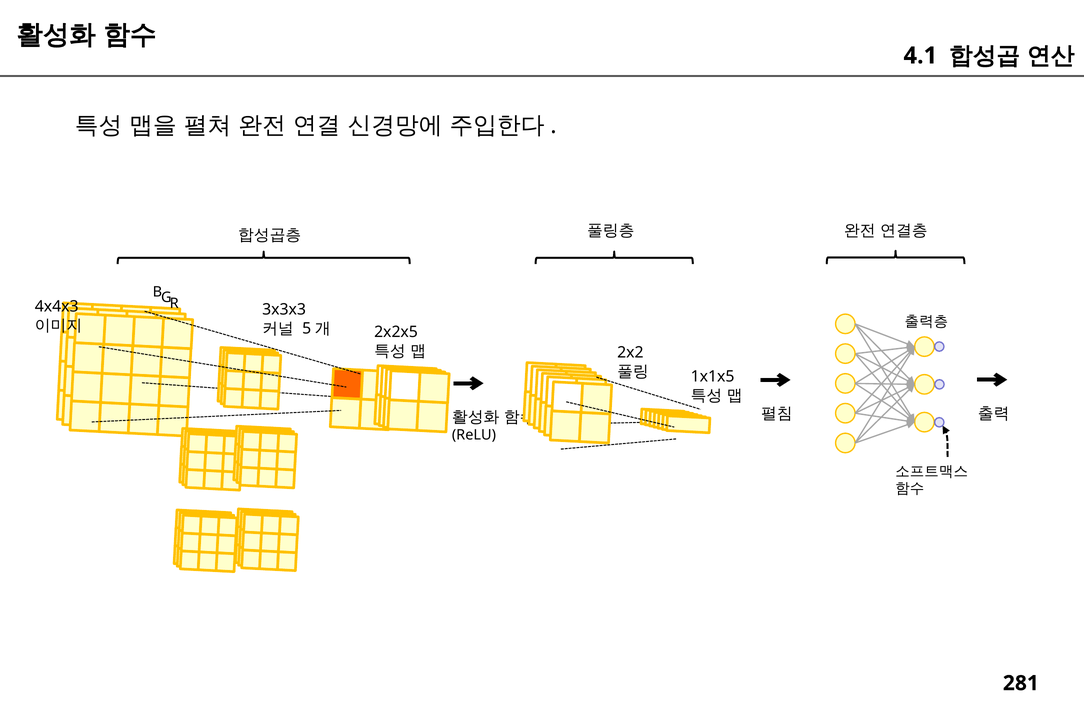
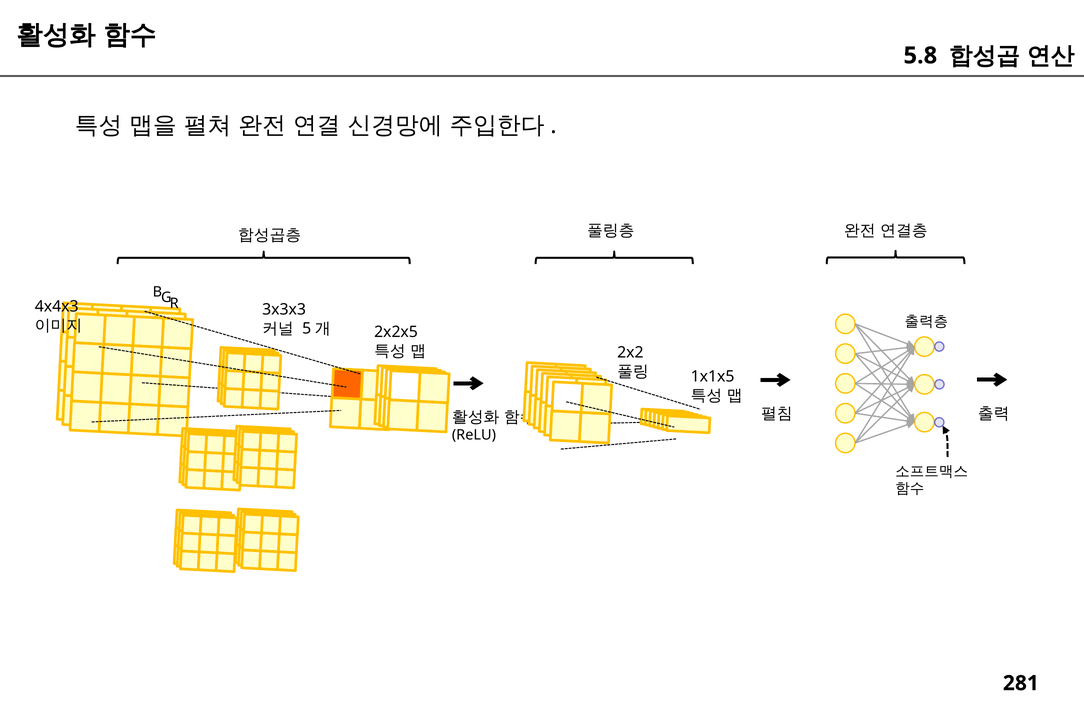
4.1: 4.1 -> 5.8
